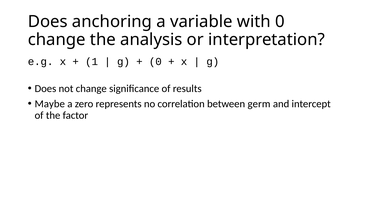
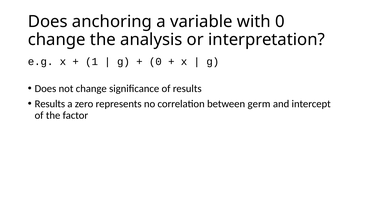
Maybe at (50, 104): Maybe -> Results
